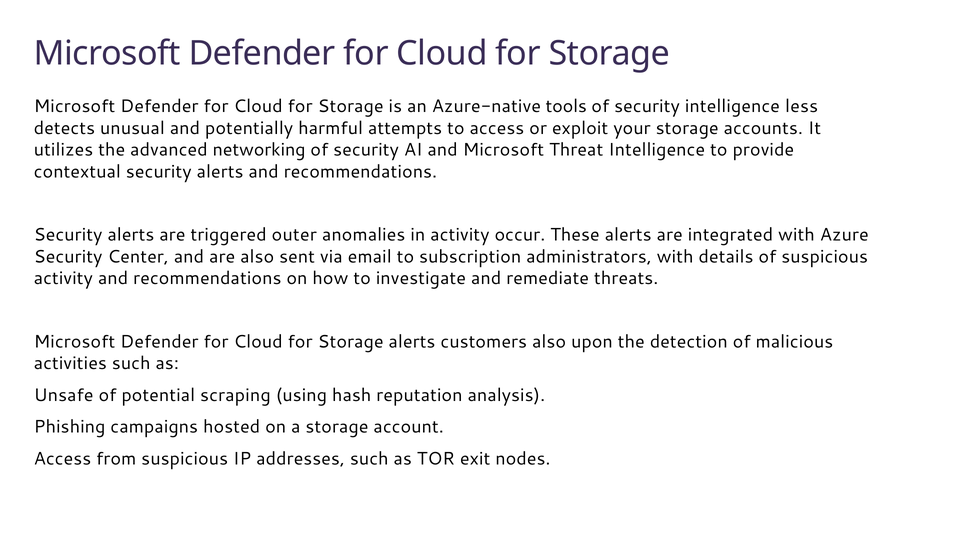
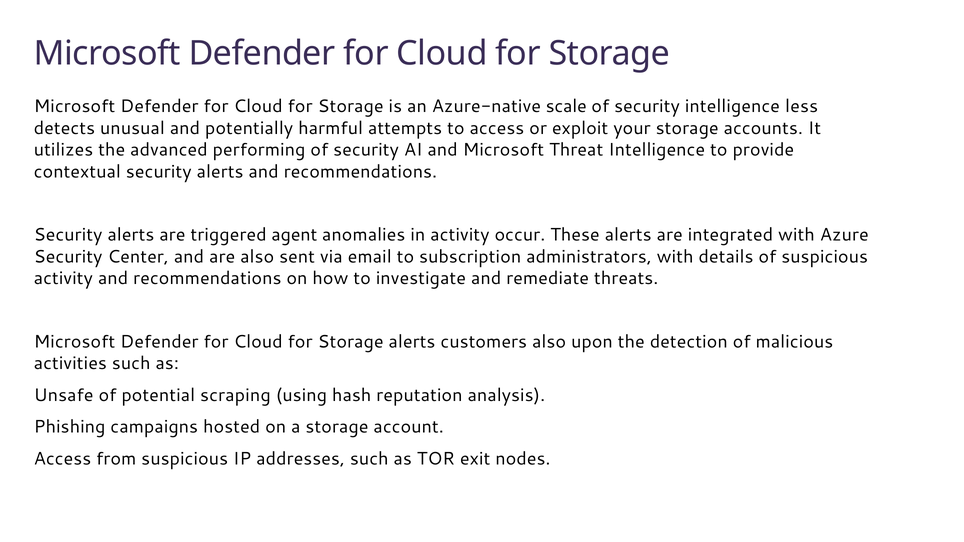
tools: tools -> scale
networking: networking -> performing
outer: outer -> agent
